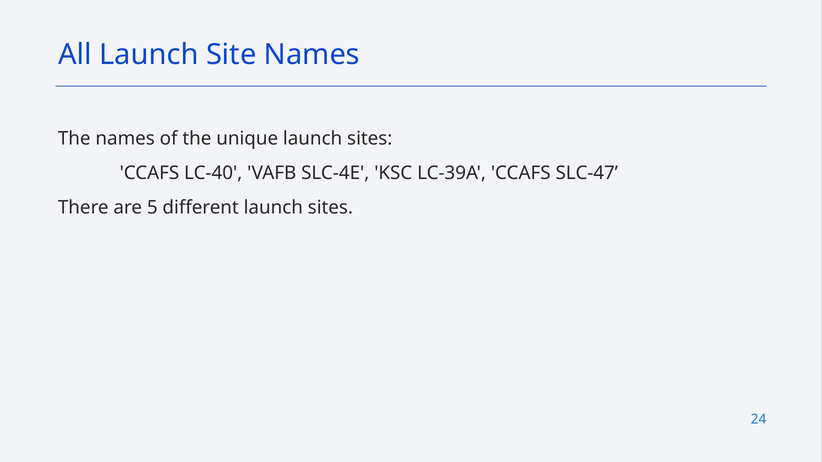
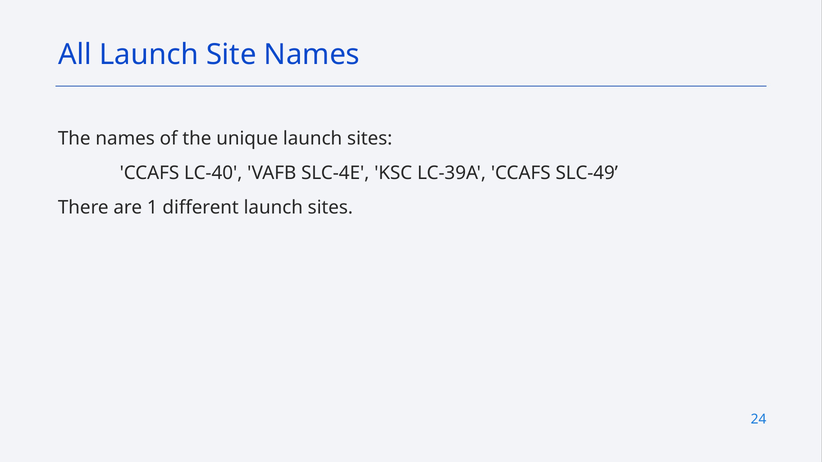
SLC-47: SLC-47 -> SLC-49
5: 5 -> 1
